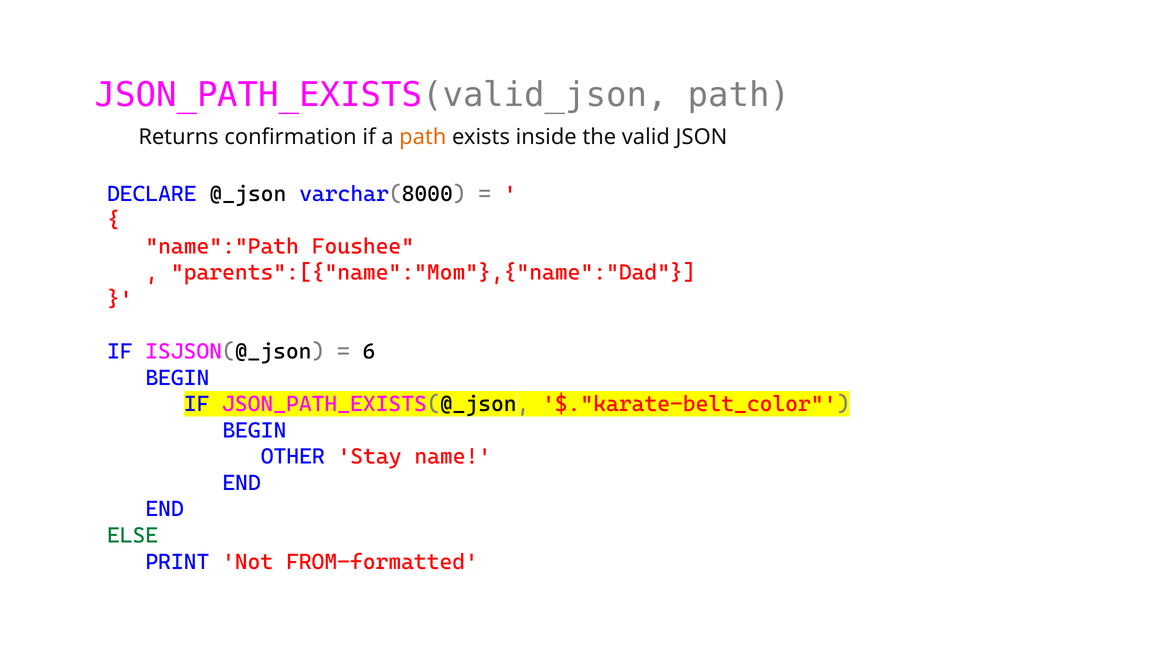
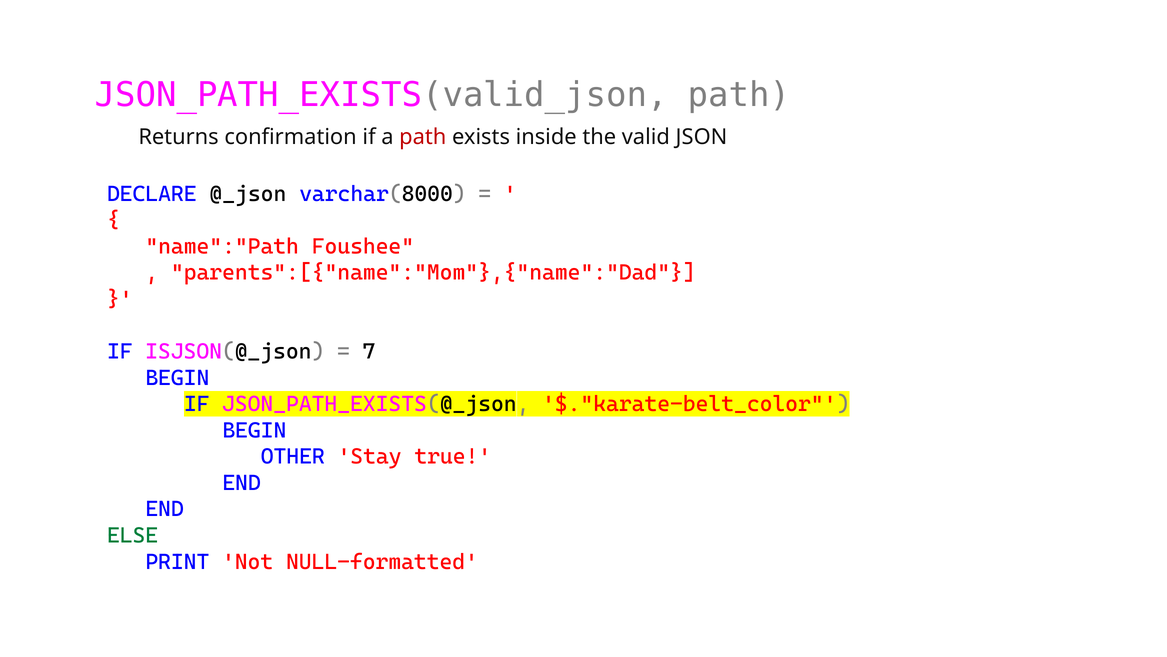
path at (423, 137) colour: orange -> red
6: 6 -> 7
name: name -> true
FROM-formatted: FROM-formatted -> NULL-formatted
